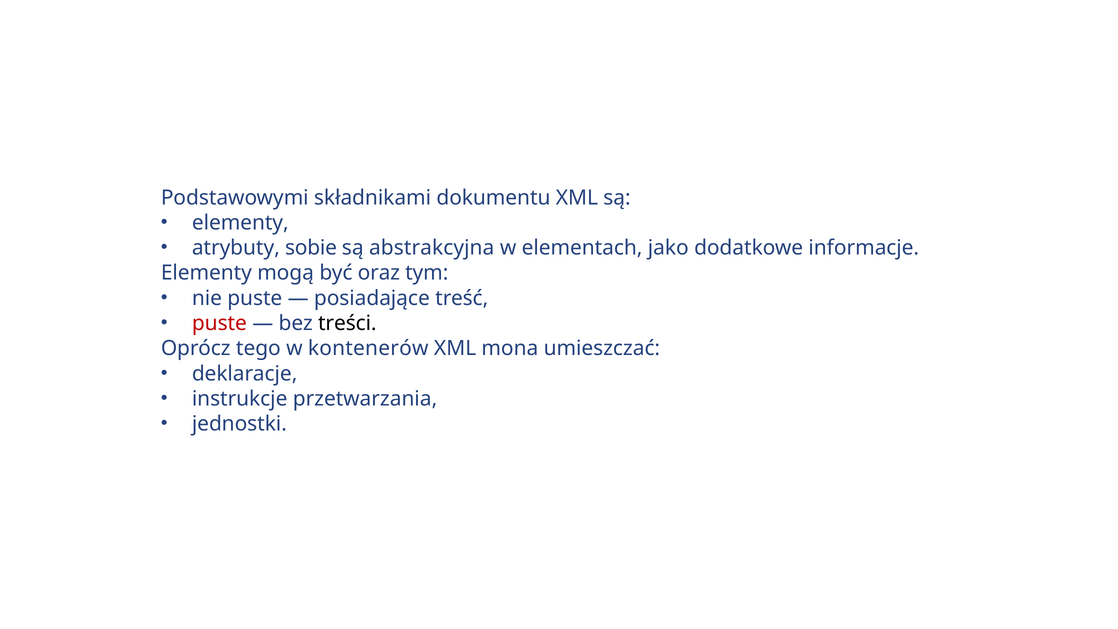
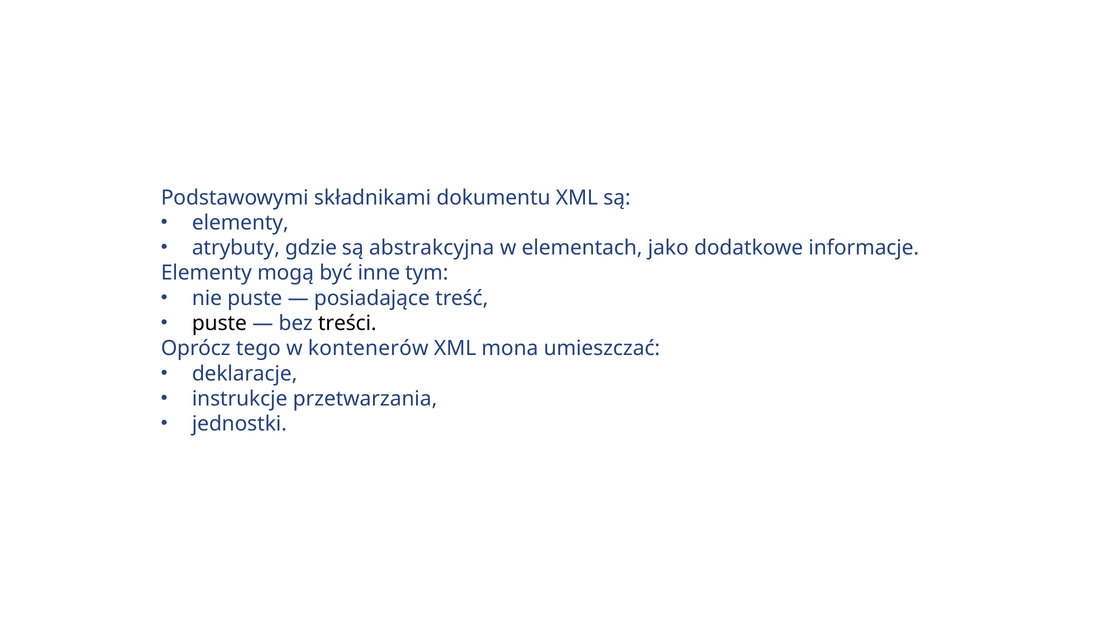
sobie: sobie -> gdzie
oraz: oraz -> inne
puste at (219, 323) colour: red -> black
